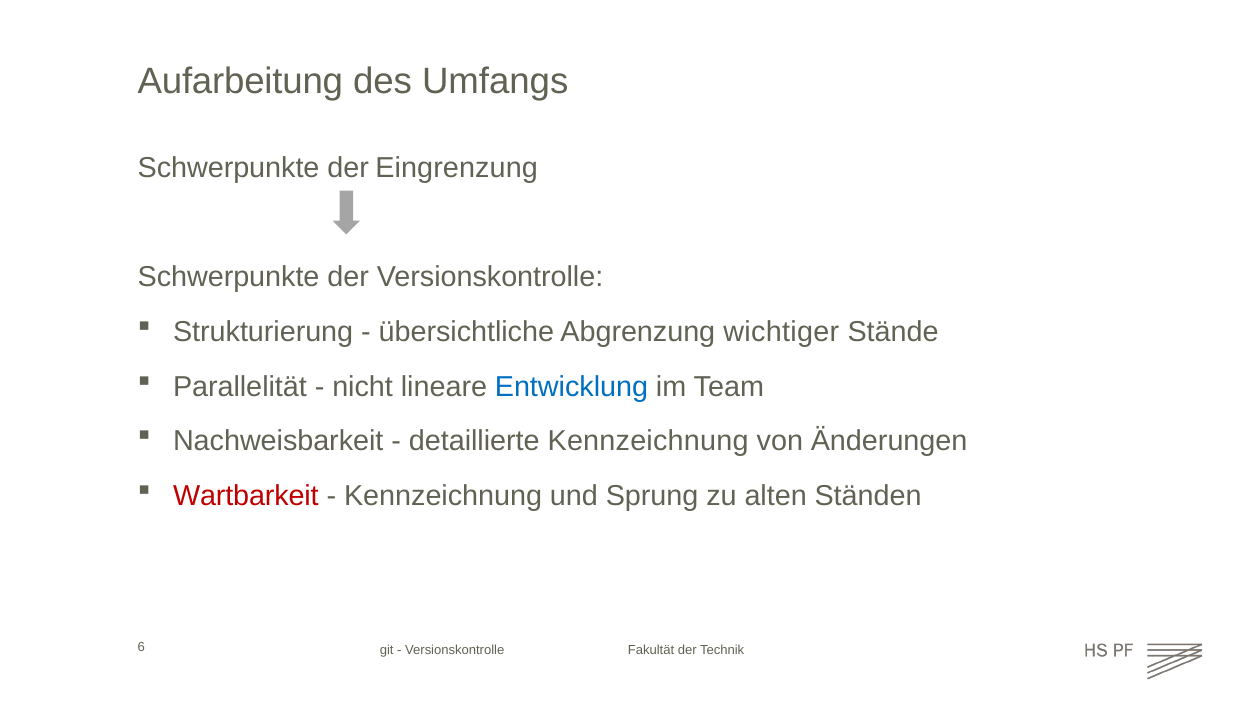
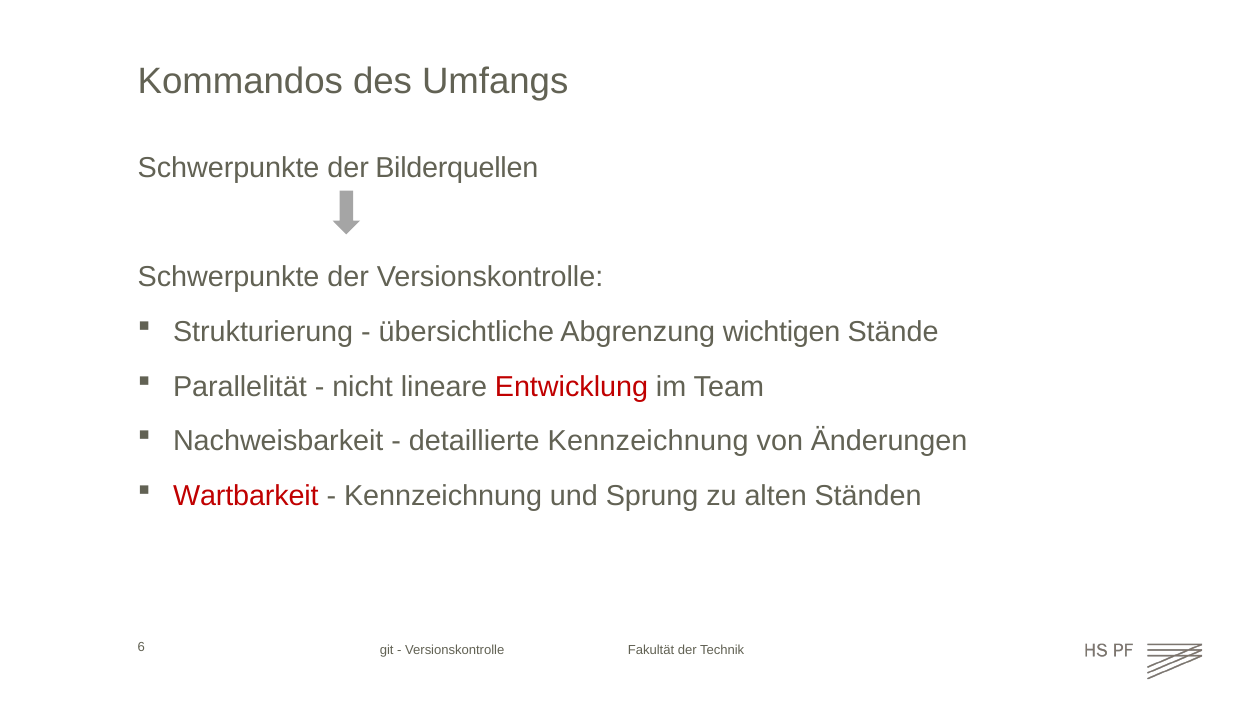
Aufarbeitung: Aufarbeitung -> Kommandos
Eingrenzung: Eingrenzung -> Bilderquellen
wichtiger: wichtiger -> wichtigen
Entwicklung colour: blue -> red
